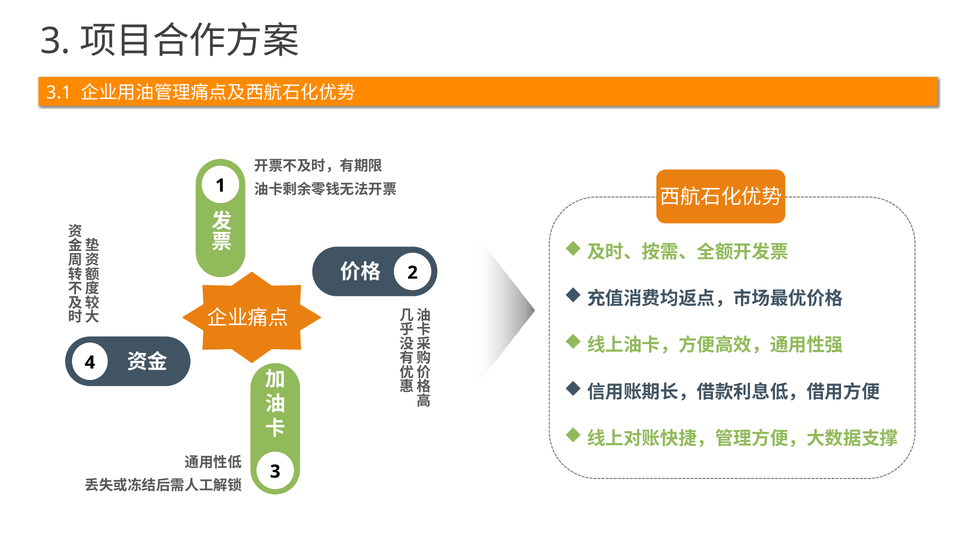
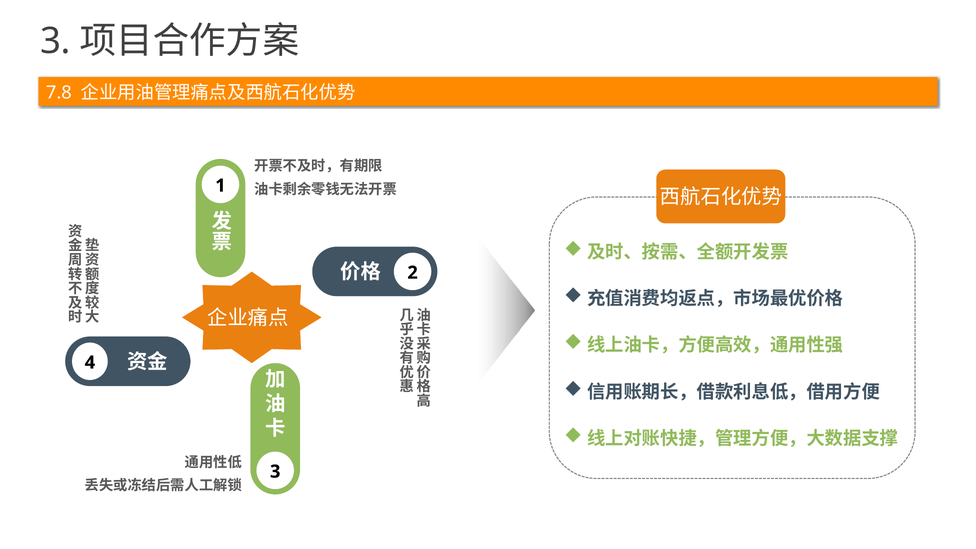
3.1: 3.1 -> 7.8
